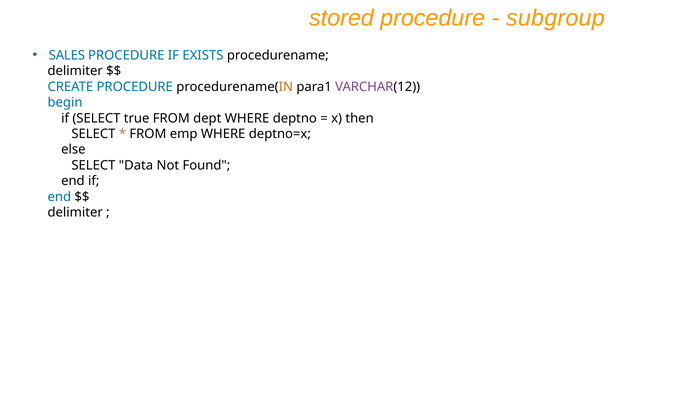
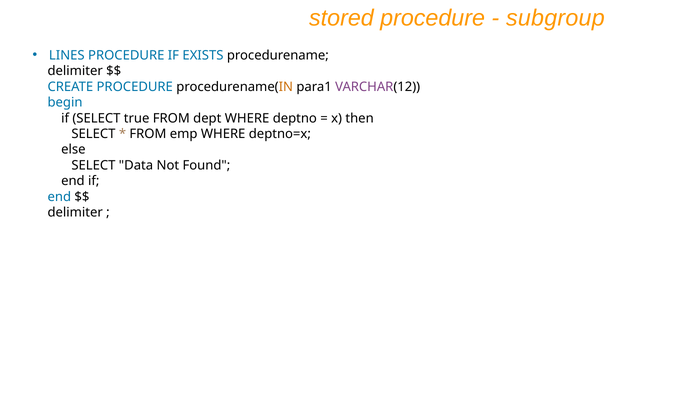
SALES: SALES -> LINES
